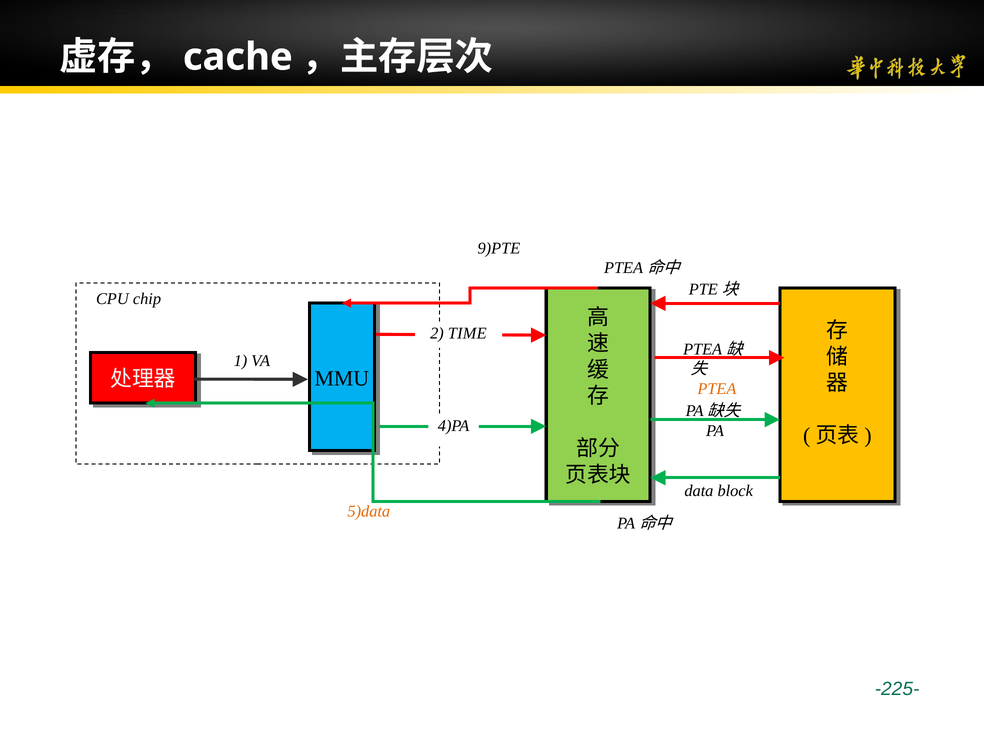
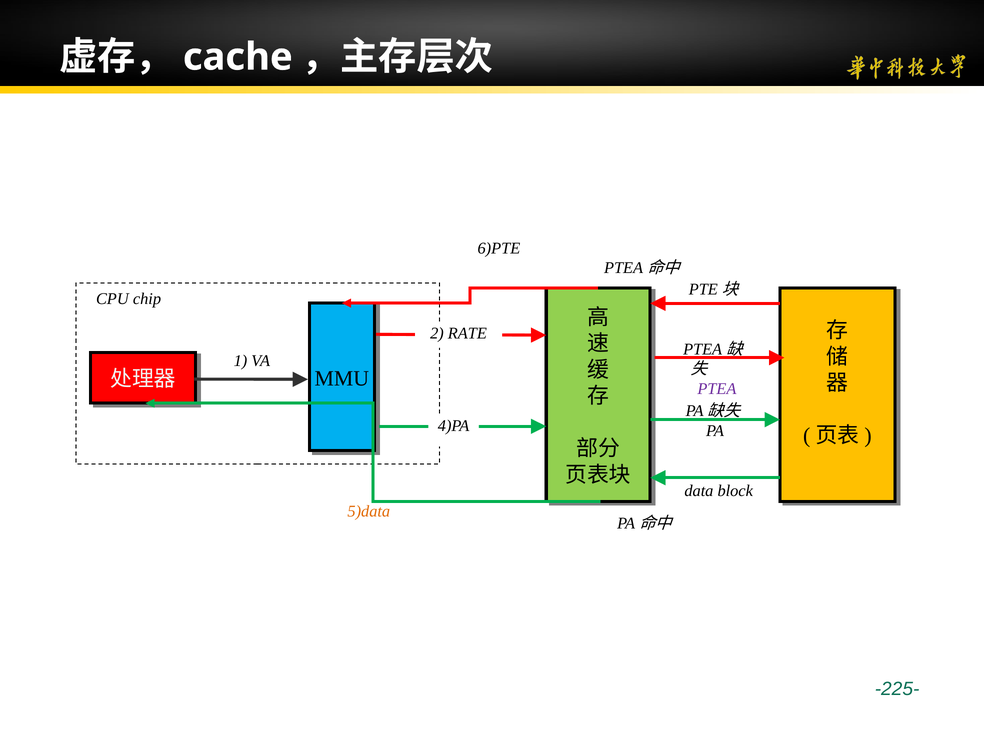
9)PTE: 9)PTE -> 6)PTE
TIME: TIME -> RATE
PTEA colour: orange -> purple
